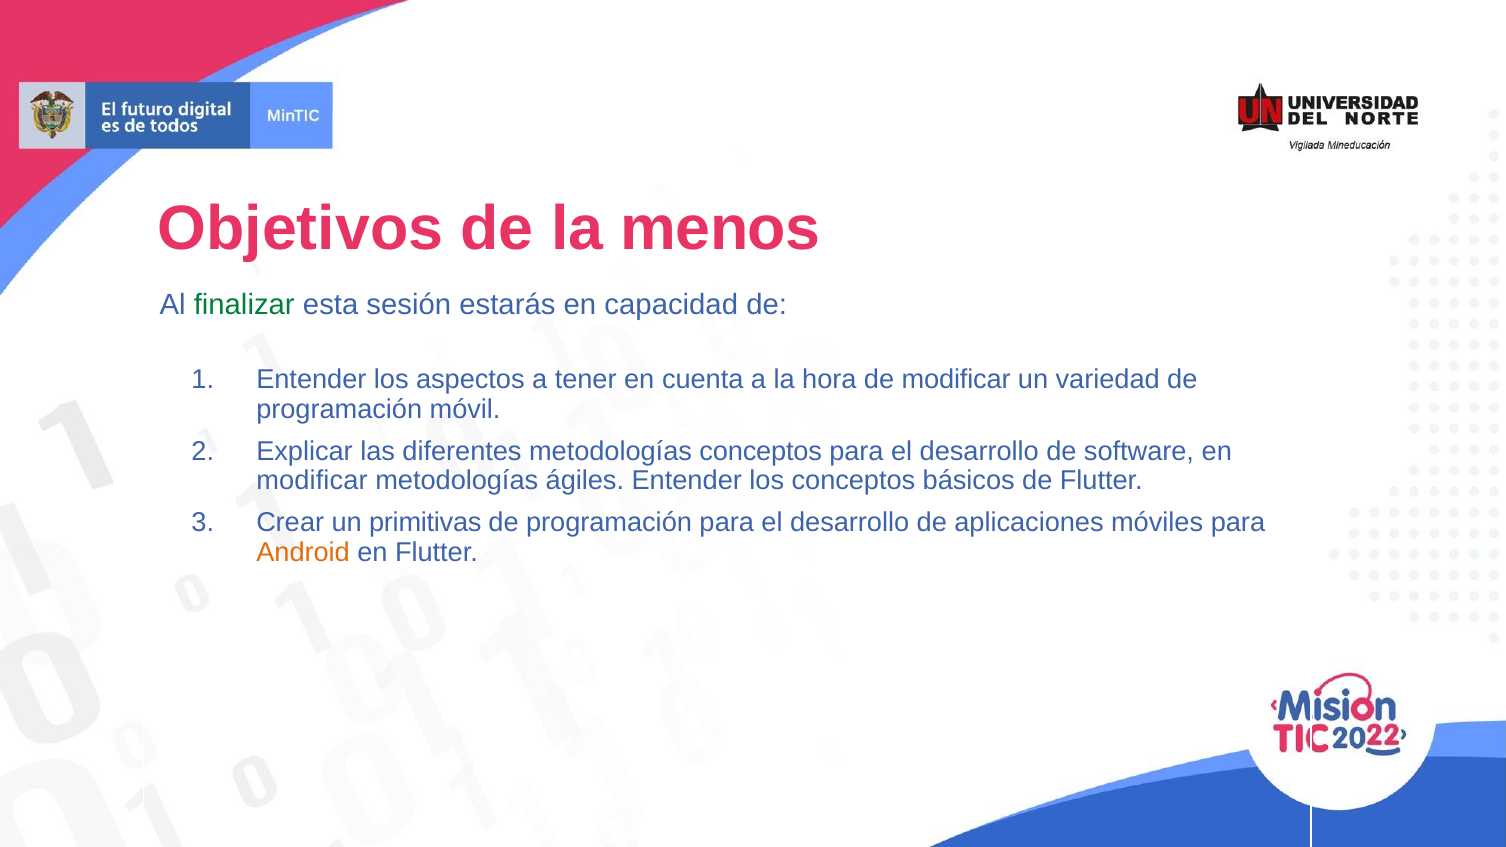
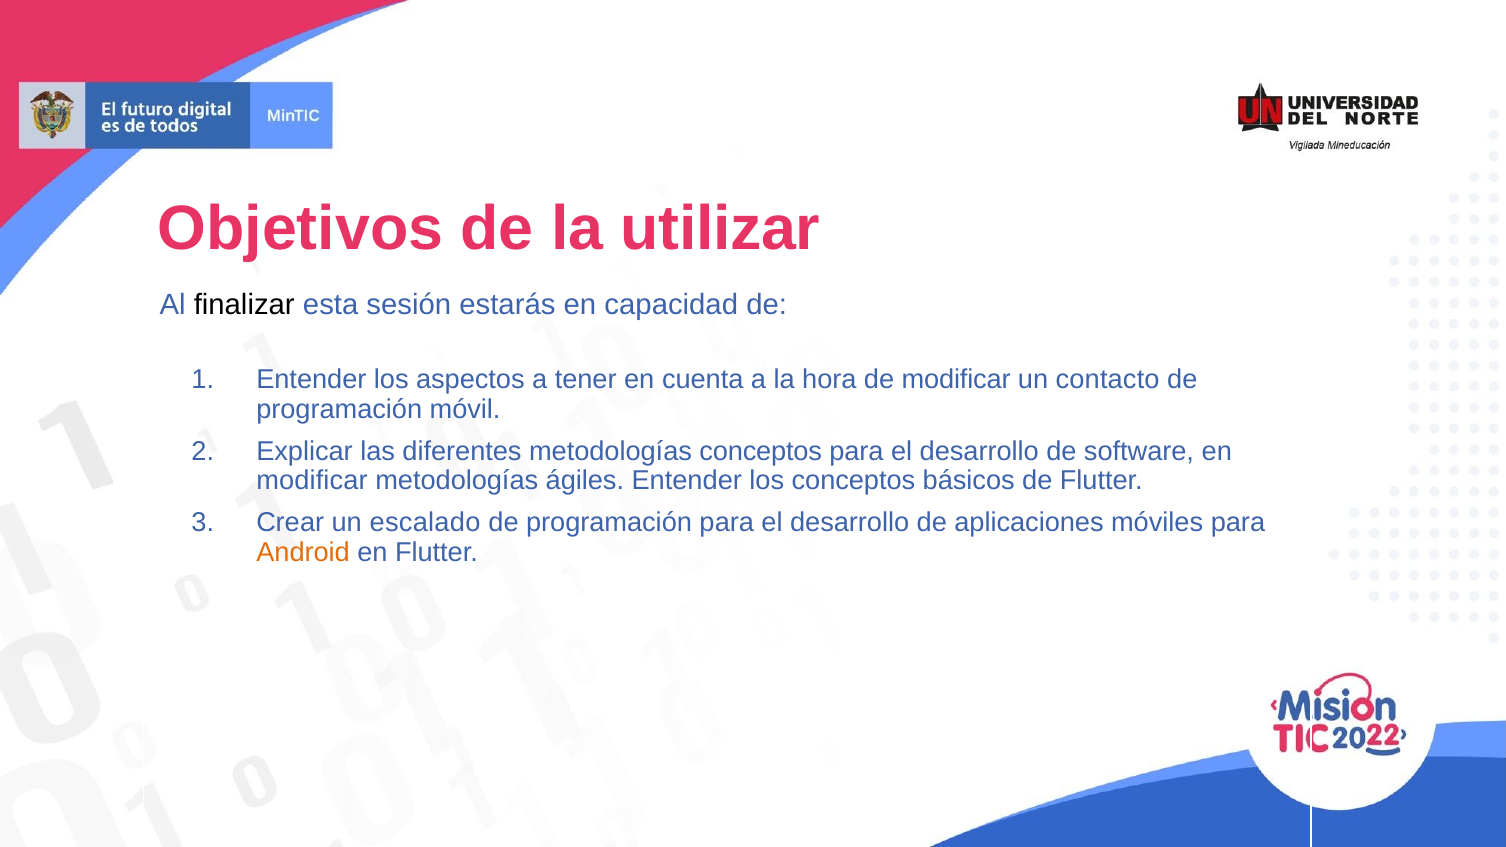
menos: menos -> utilizar
finalizar colour: green -> black
variedad: variedad -> contacto
primitivas: primitivas -> escalado
